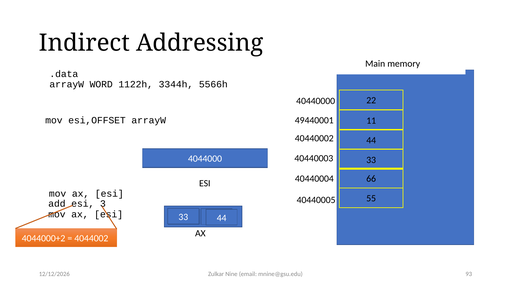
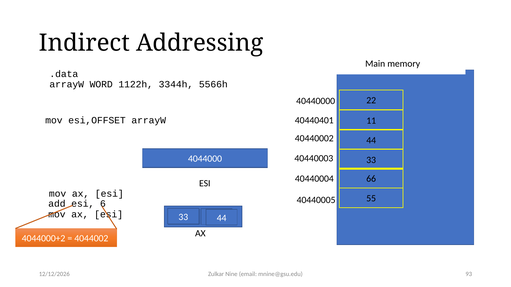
49440001: 49440001 -> 40440401
3: 3 -> 6
